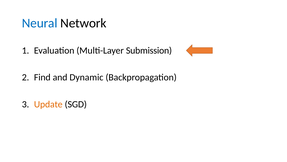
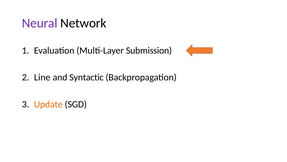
Neural colour: blue -> purple
Find: Find -> Line
Dynamic: Dynamic -> Syntactic
